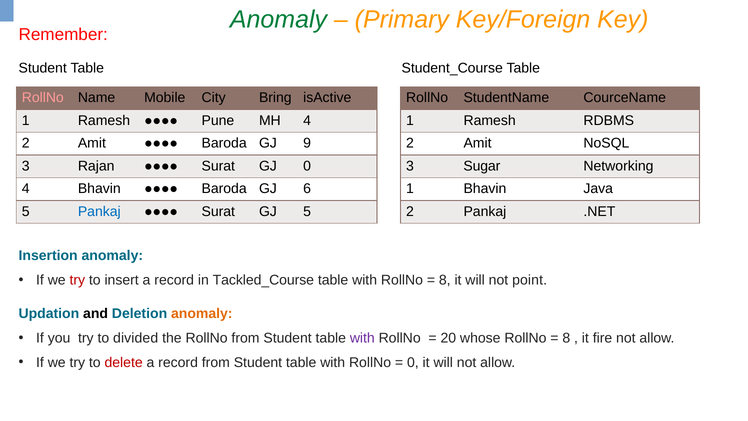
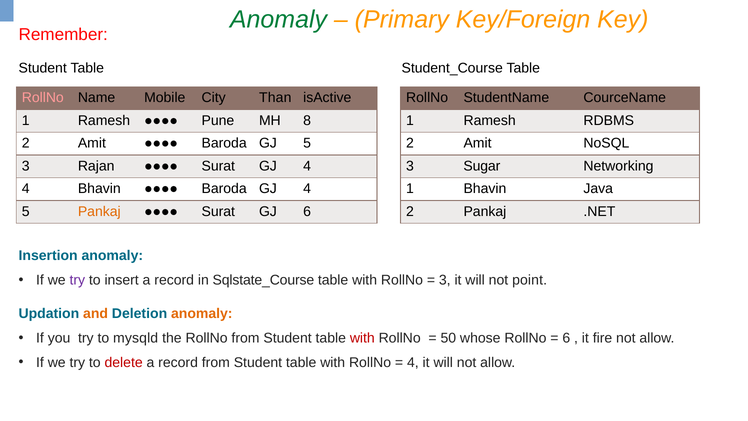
Bring: Bring -> Than
MH 4: 4 -> 8
GJ 9: 9 -> 5
Surat GJ 0: 0 -> 4
Baroda GJ 6: 6 -> 4
Pankaj at (99, 211) colour: blue -> orange
GJ 5: 5 -> 6
try at (77, 280) colour: red -> purple
Tackled_Course: Tackled_Course -> Sqlstate_Course
8 at (445, 280): 8 -> 3
and colour: black -> orange
divided: divided -> mysqld
with at (362, 338) colour: purple -> red
20: 20 -> 50
8 at (566, 338): 8 -> 6
0 at (413, 362): 0 -> 4
